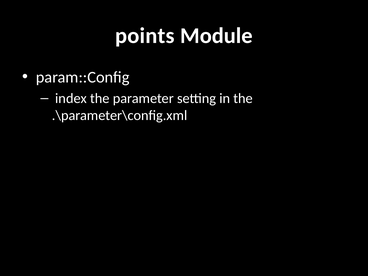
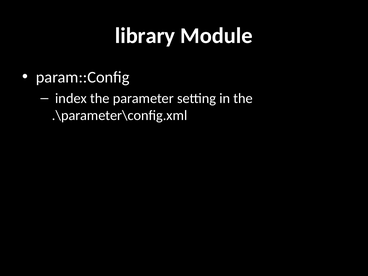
points: points -> library
